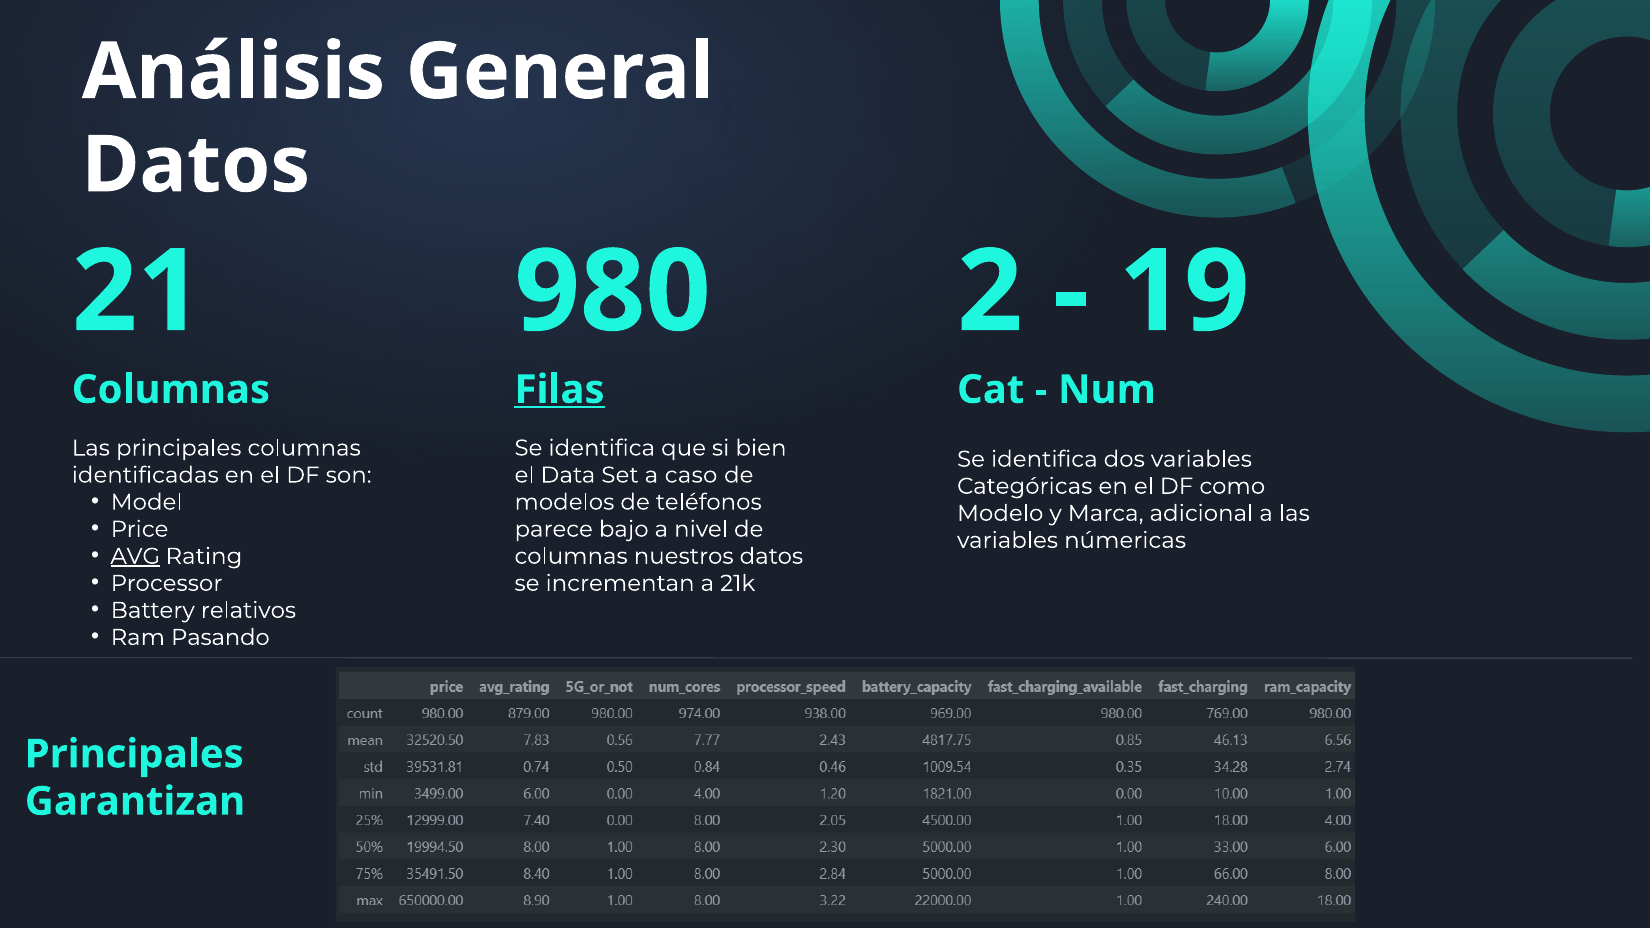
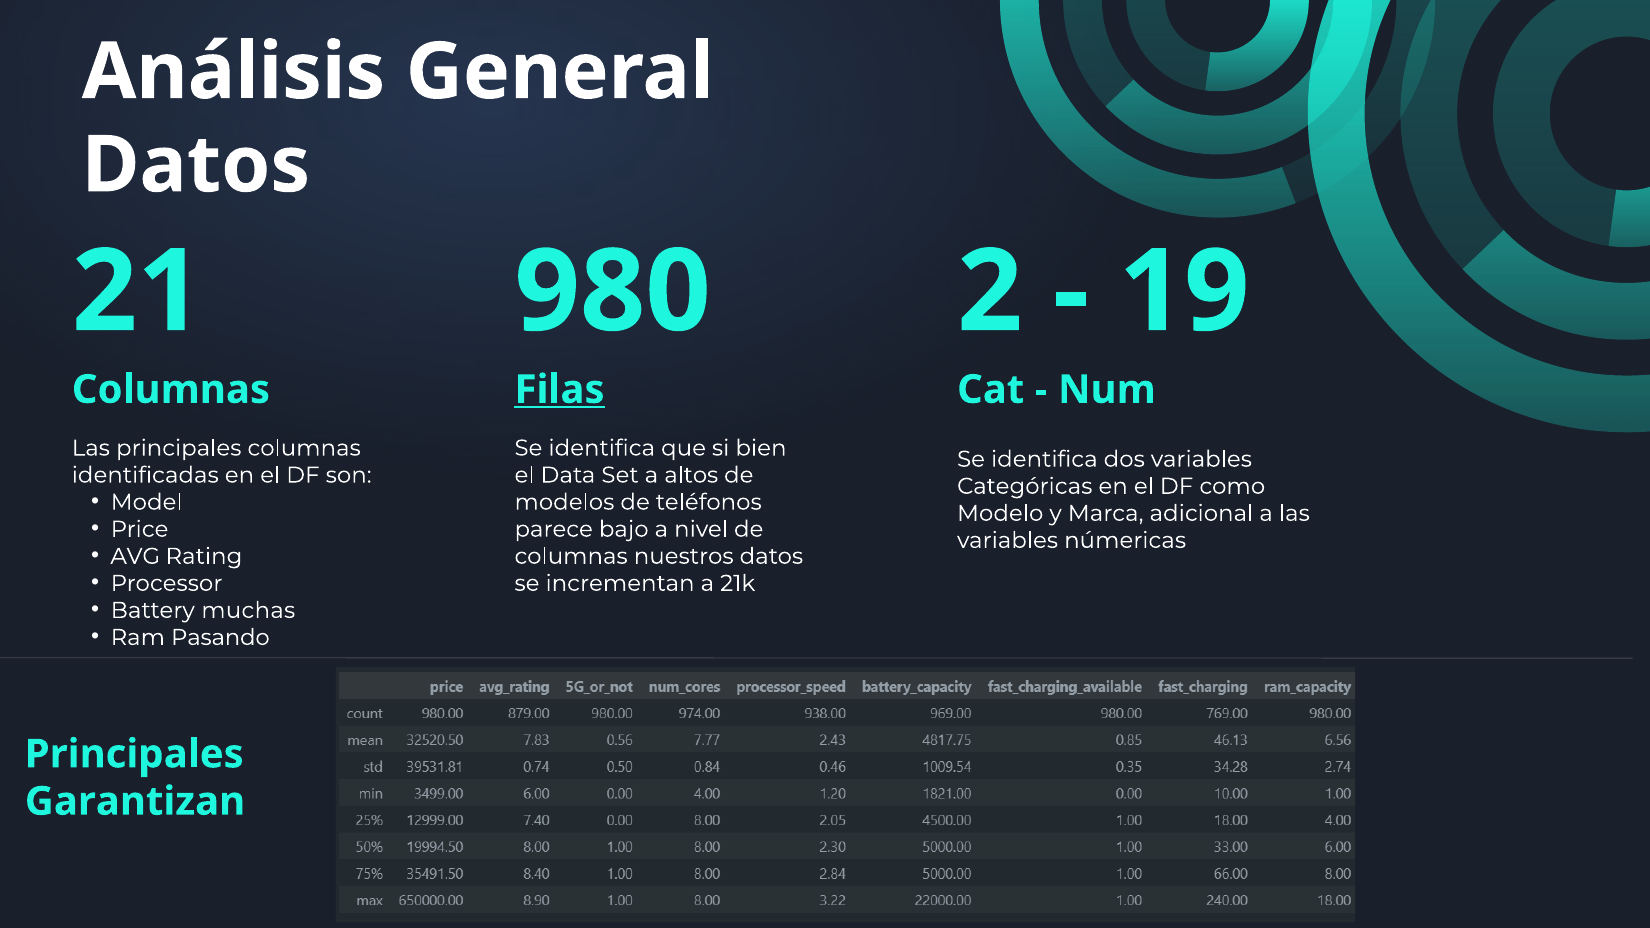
caso: caso -> altos
AVG underline: present -> none
relativos: relativos -> muchas
